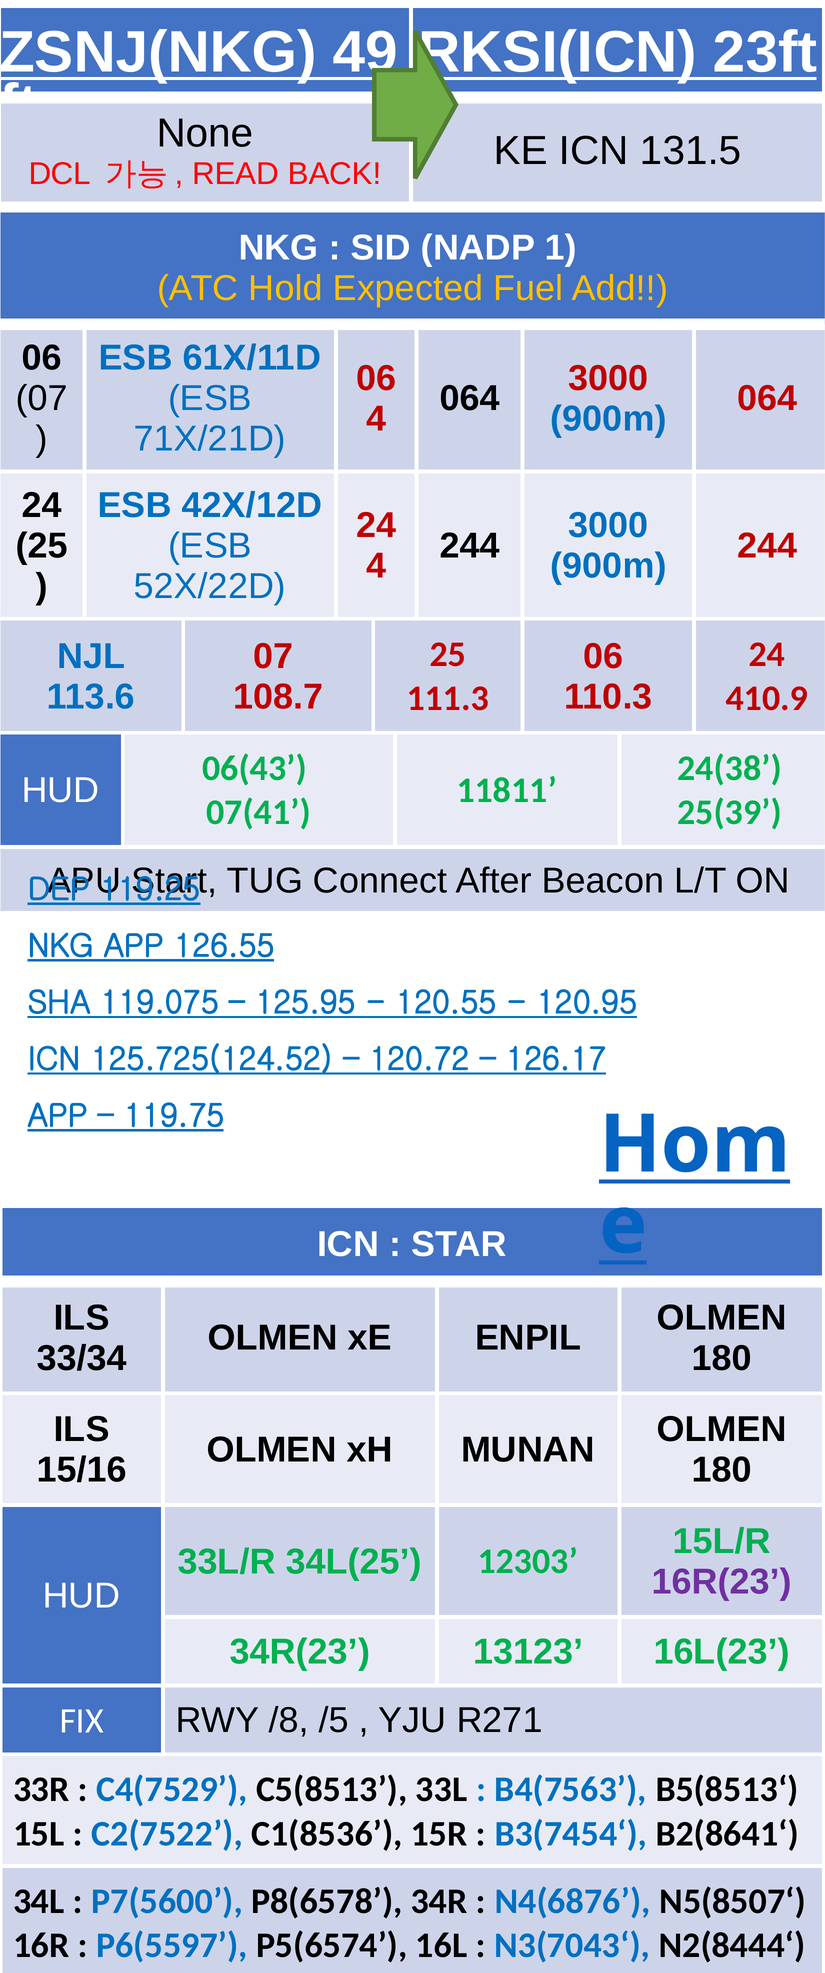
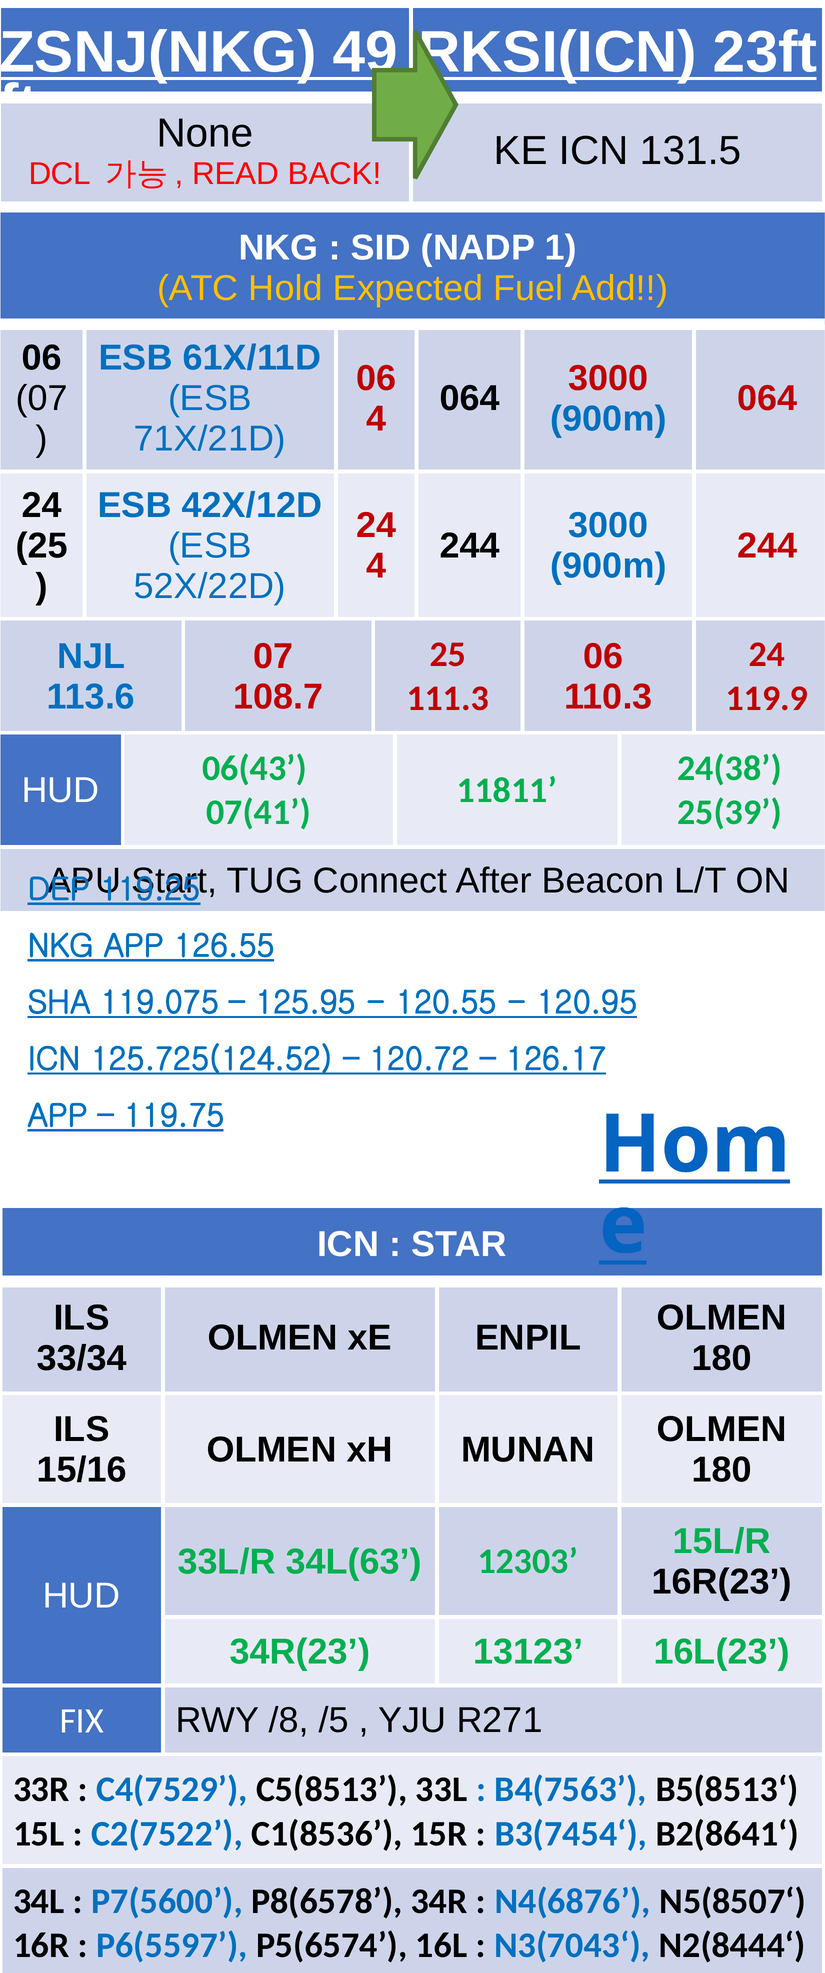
410.9: 410.9 -> 119.9
34L(25: 34L(25 -> 34L(63
16R(23 colour: purple -> black
